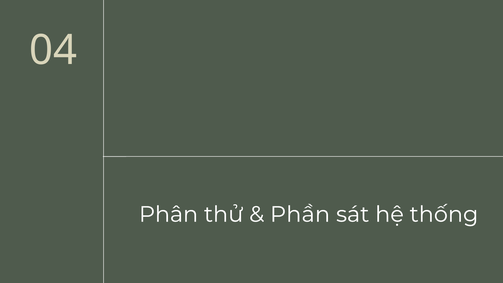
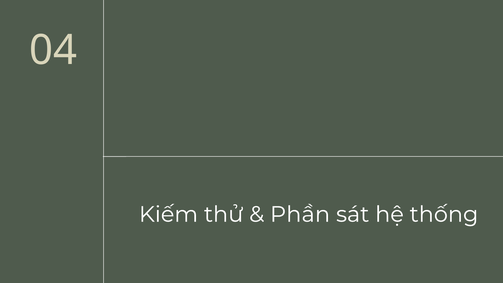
Phân: Phân -> Kiếm
